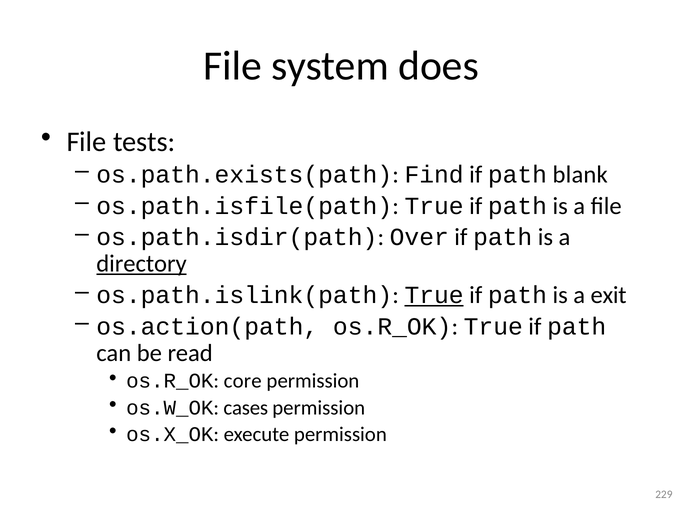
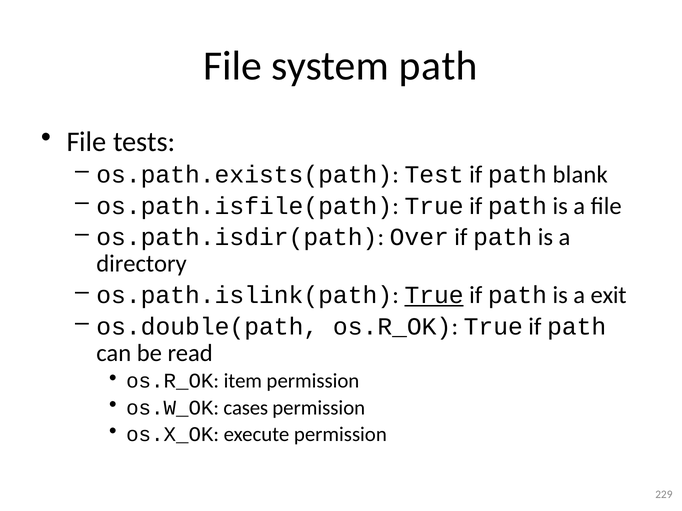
system does: does -> path
Find: Find -> Test
directory underline: present -> none
os.action(path: os.action(path -> os.double(path
core: core -> item
